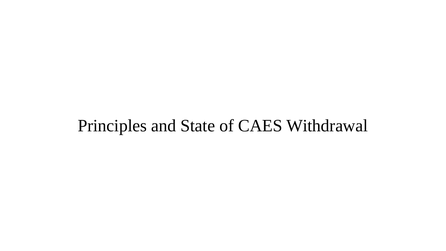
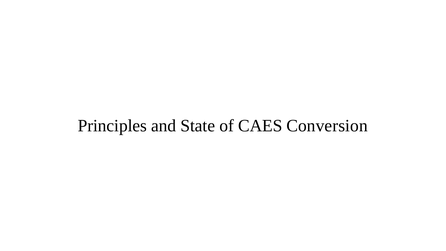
Withdrawal: Withdrawal -> Conversion
